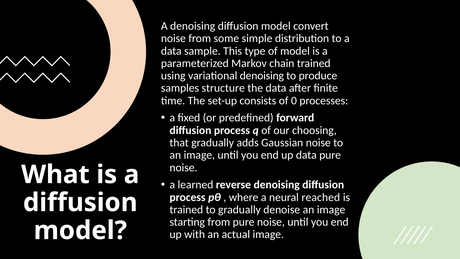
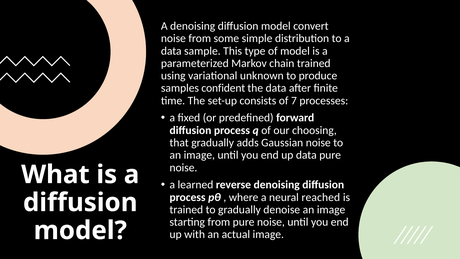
variational denoising: denoising -> unknown
structure: structure -> confident
0: 0 -> 7
